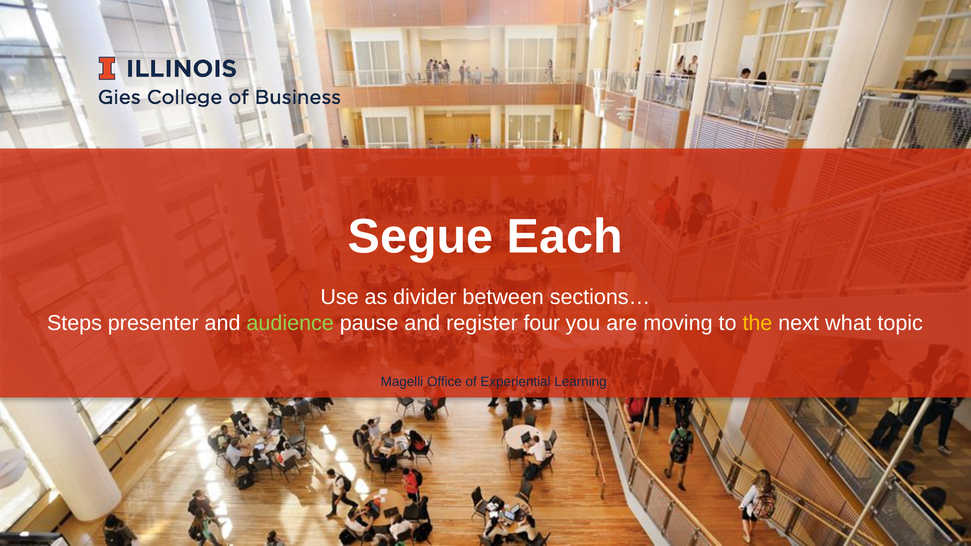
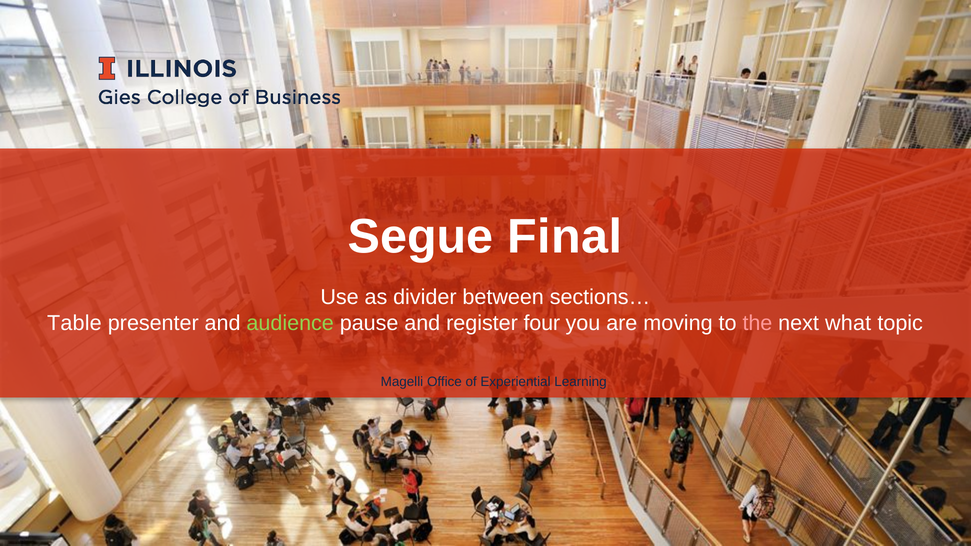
Each: Each -> Final
Steps: Steps -> Table
the colour: yellow -> pink
